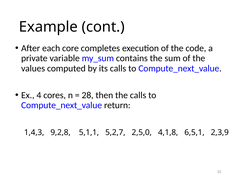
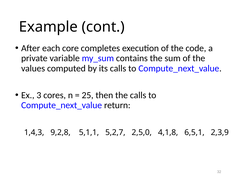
4: 4 -> 3
28: 28 -> 25
